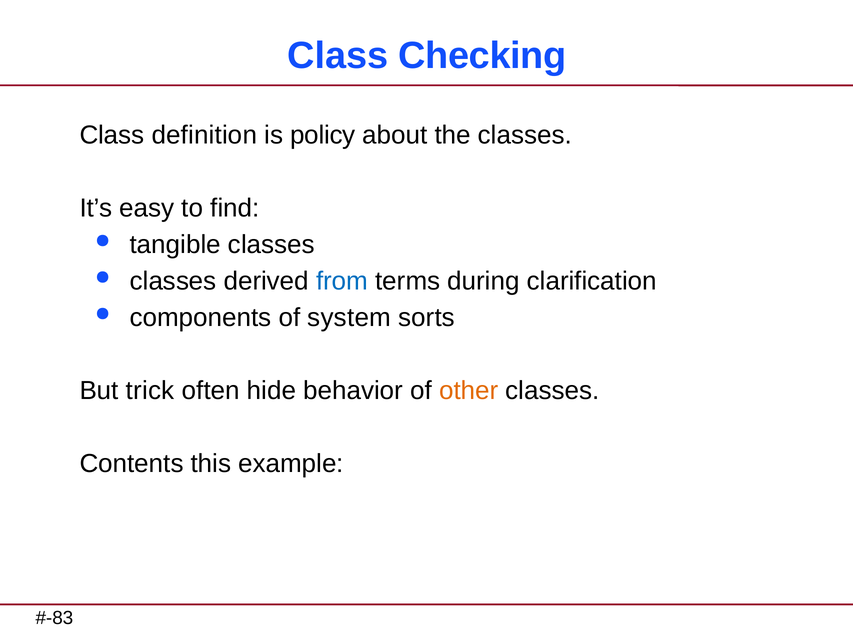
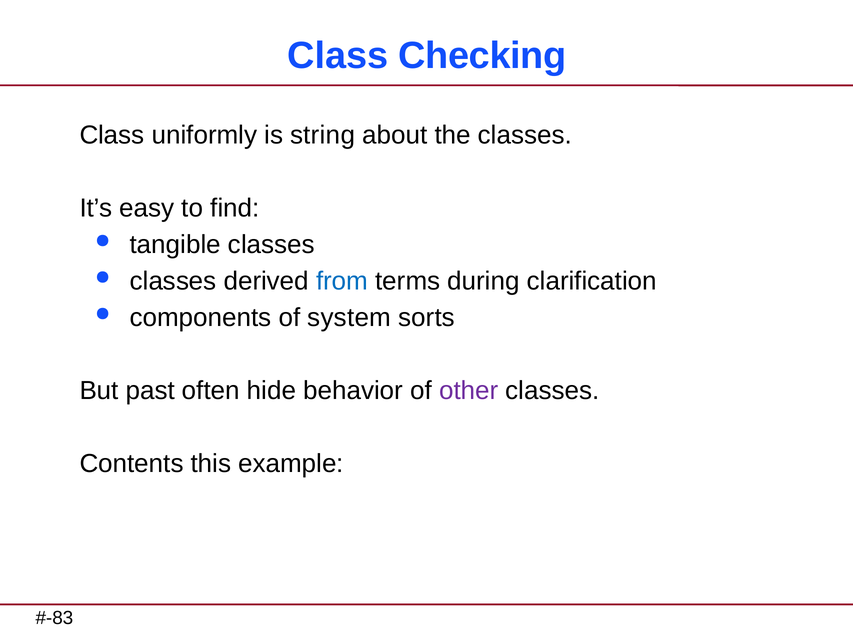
definition: definition -> uniformly
policy: policy -> string
trick: trick -> past
other colour: orange -> purple
